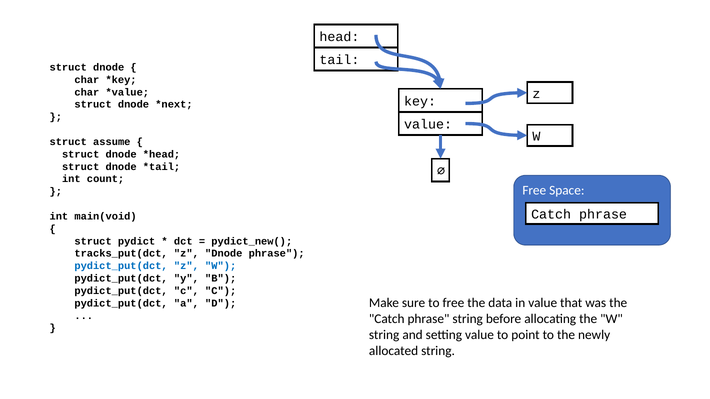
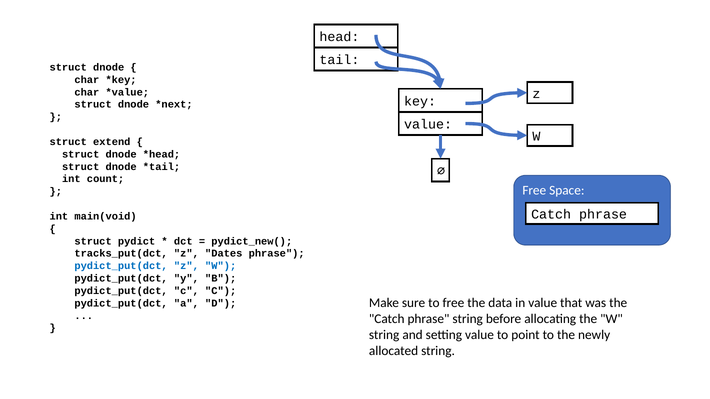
assume: assume -> extend
z Dnode: Dnode -> Dates
